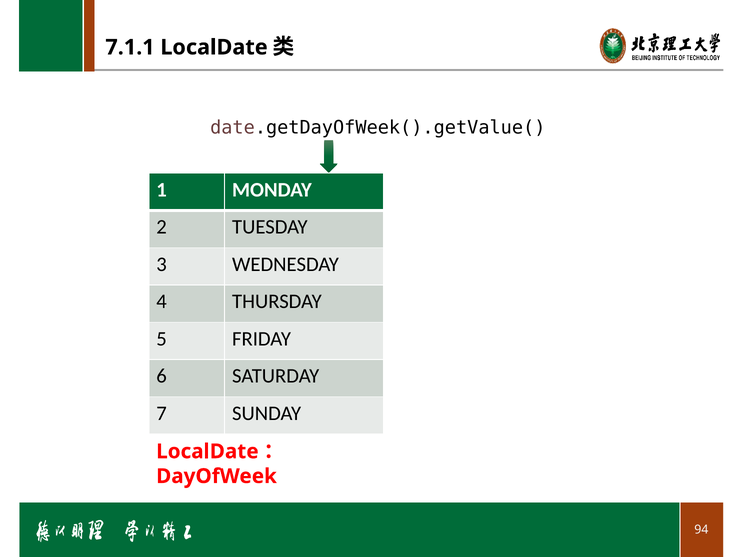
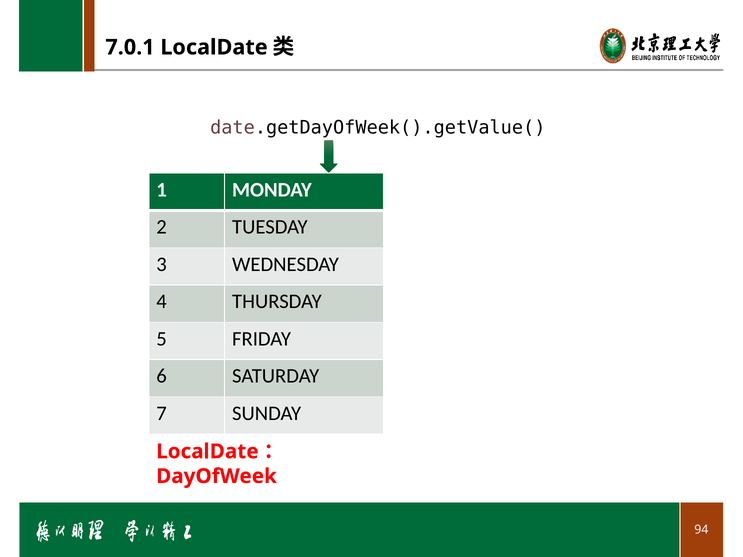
7.1.1: 7.1.1 -> 7.0.1
